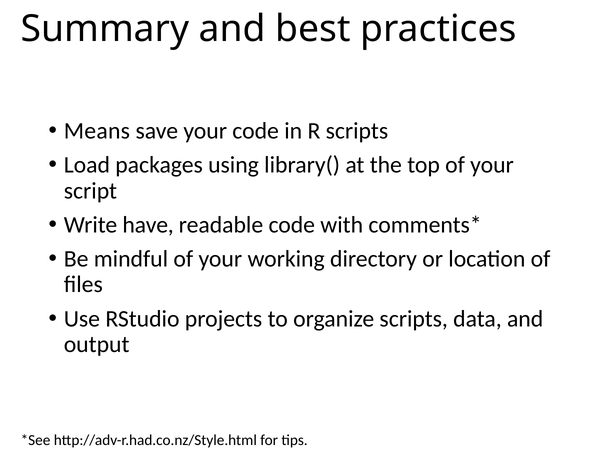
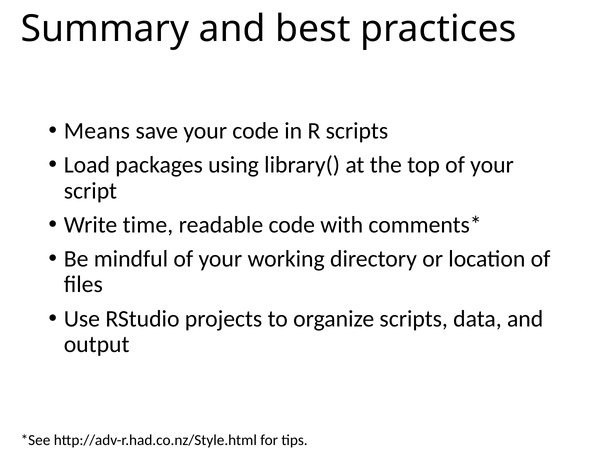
have: have -> time
